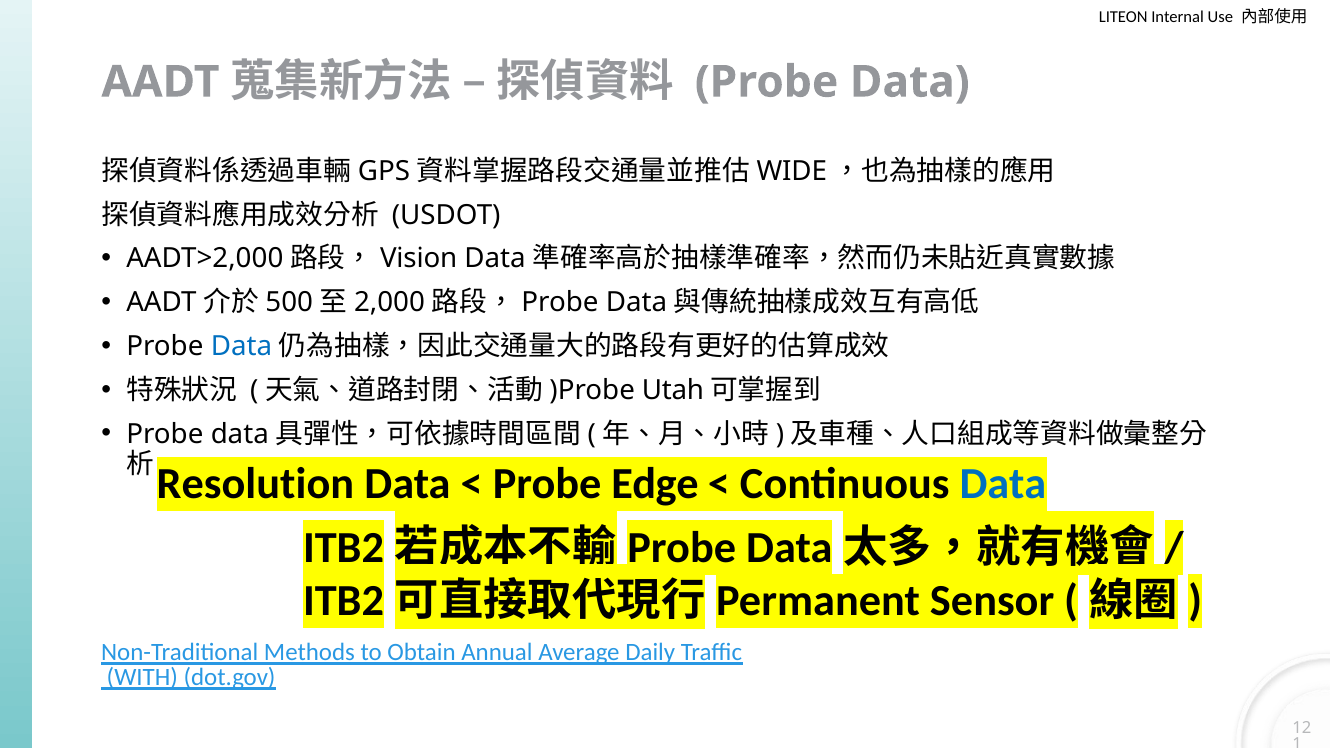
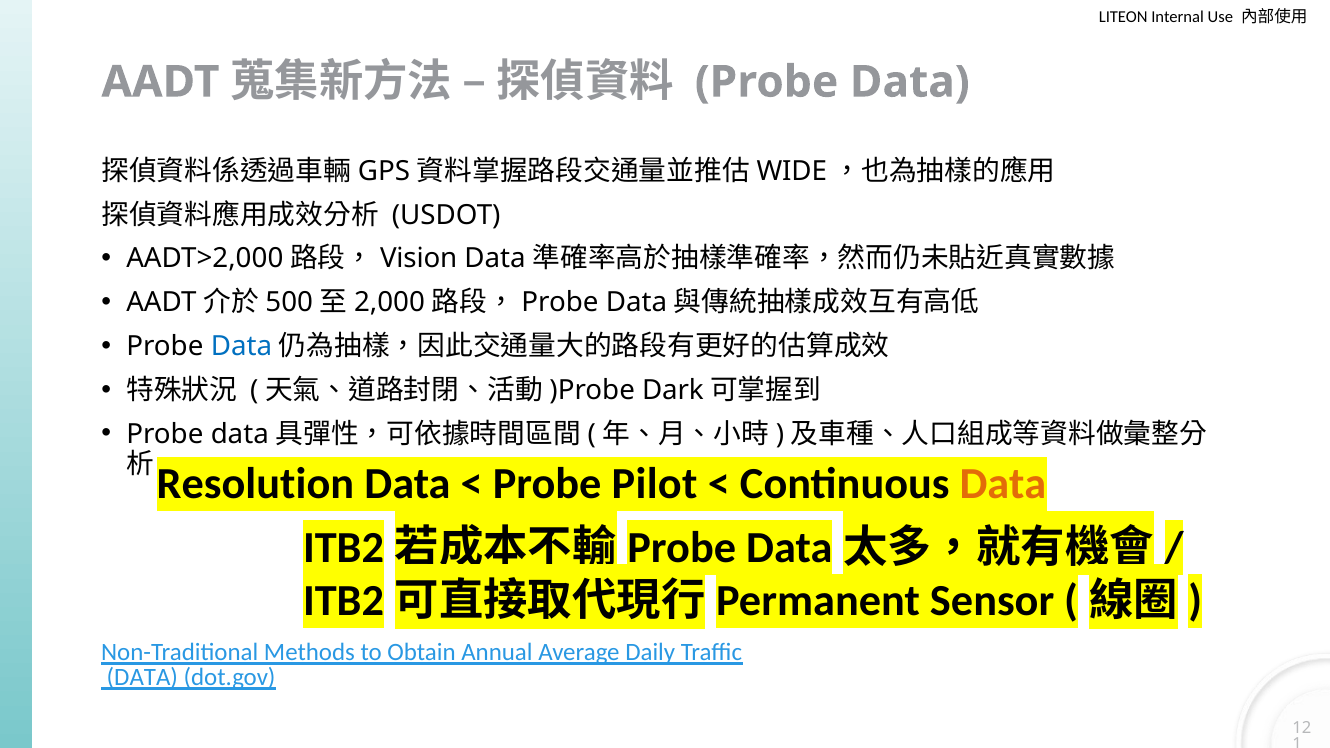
Utah: Utah -> Dark
Edge: Edge -> Pilot
Data at (1003, 484) colour: blue -> orange
WITH at (142, 678): WITH -> DATA
